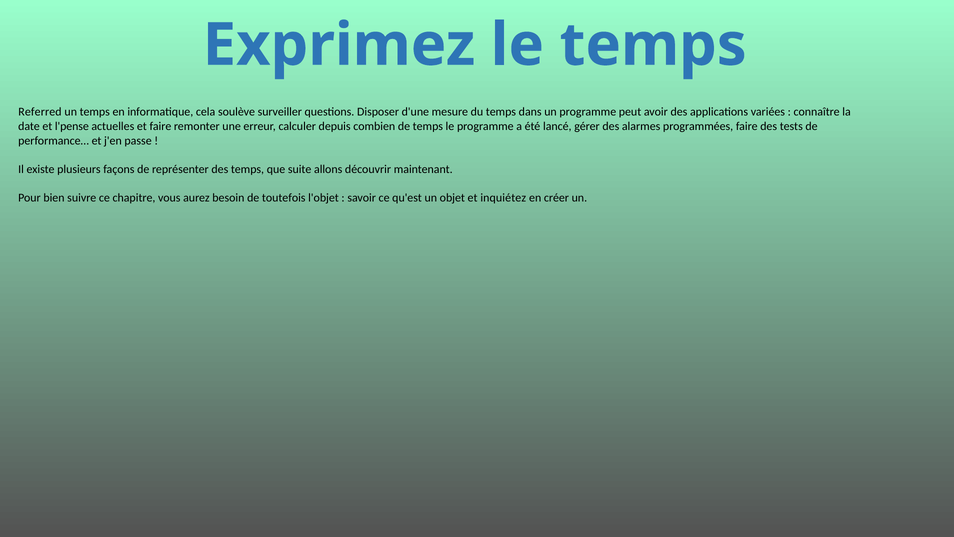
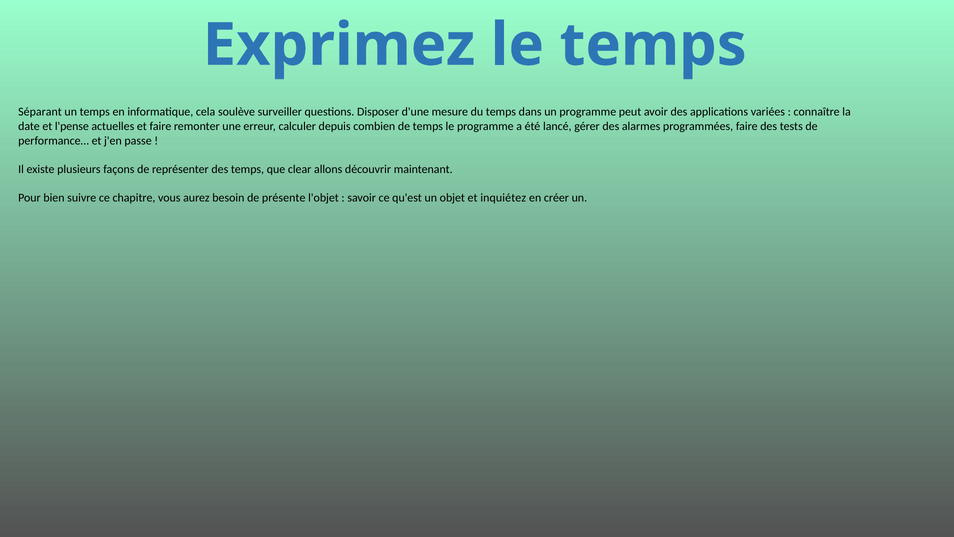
Referred: Referred -> Séparant
suite: suite -> clear
toutefois: toutefois -> présente
